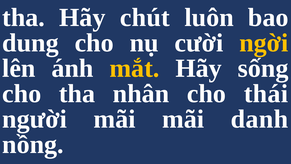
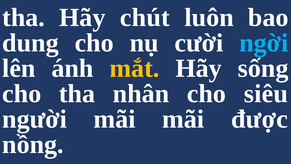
ngời colour: yellow -> light blue
thái: thái -> siêu
danh: danh -> được
